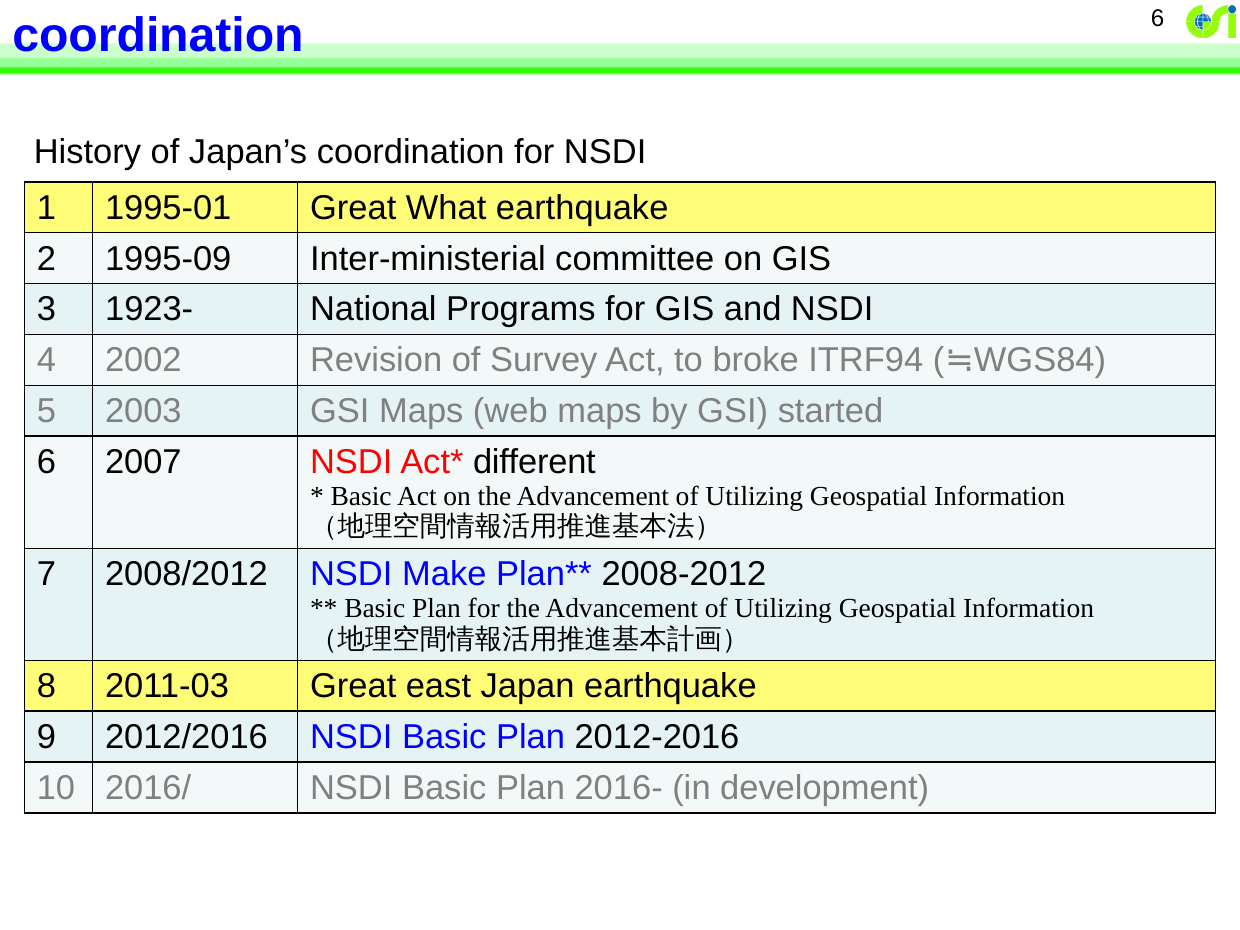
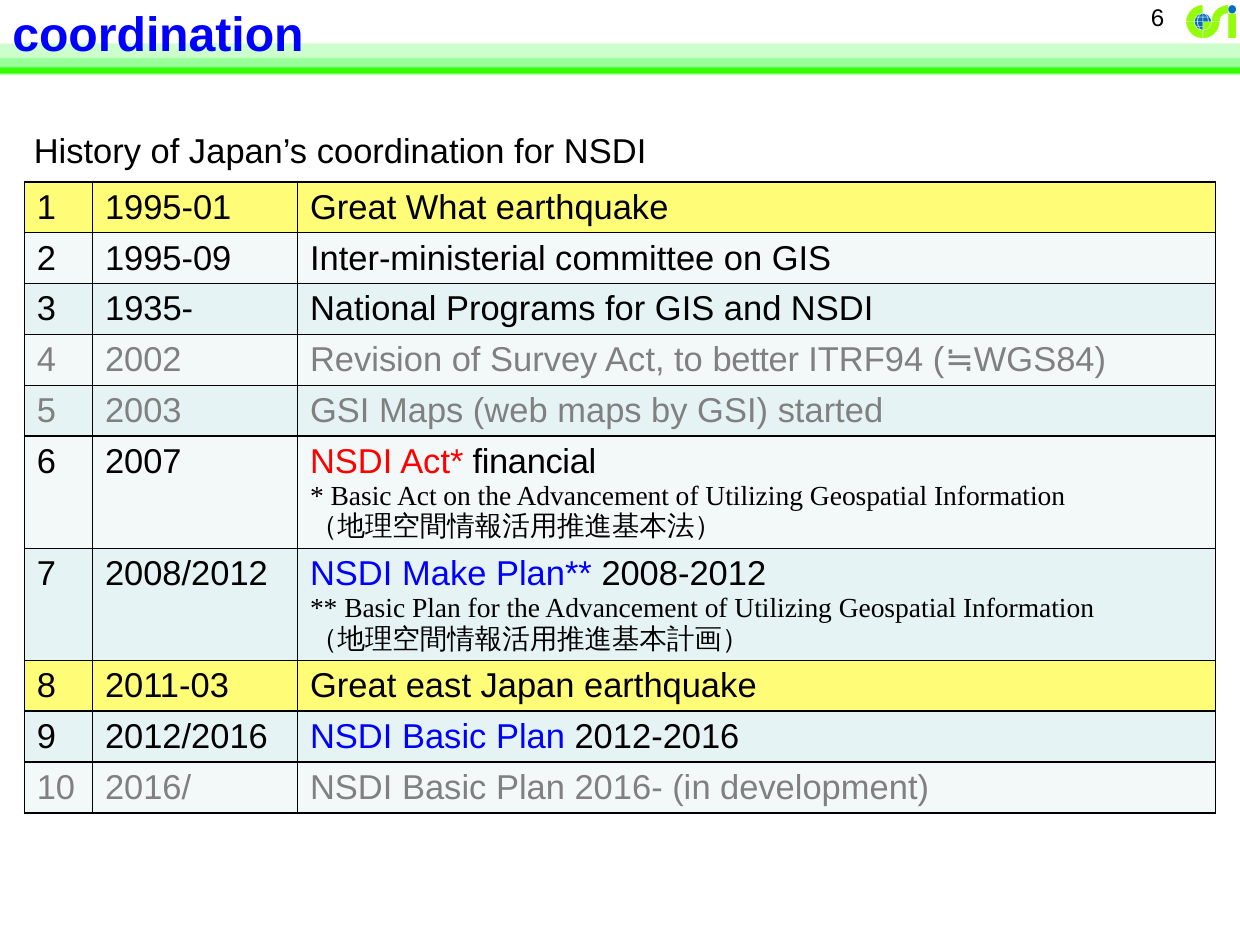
1923-: 1923- -> 1935-
broke: broke -> better
different: different -> financial
